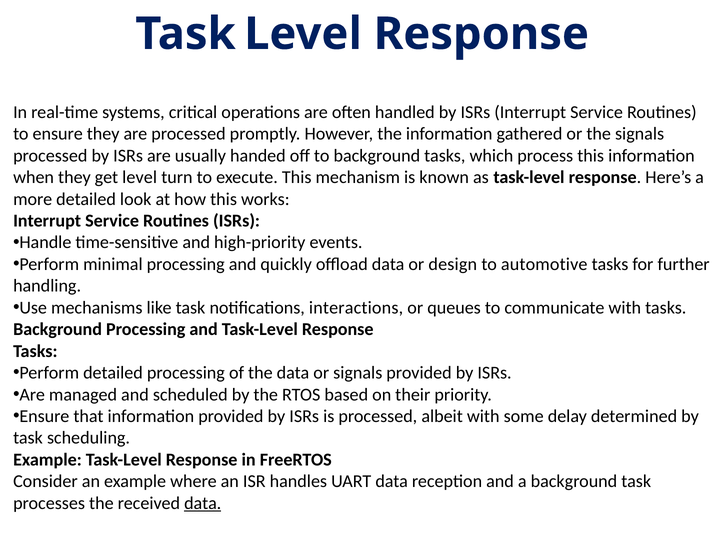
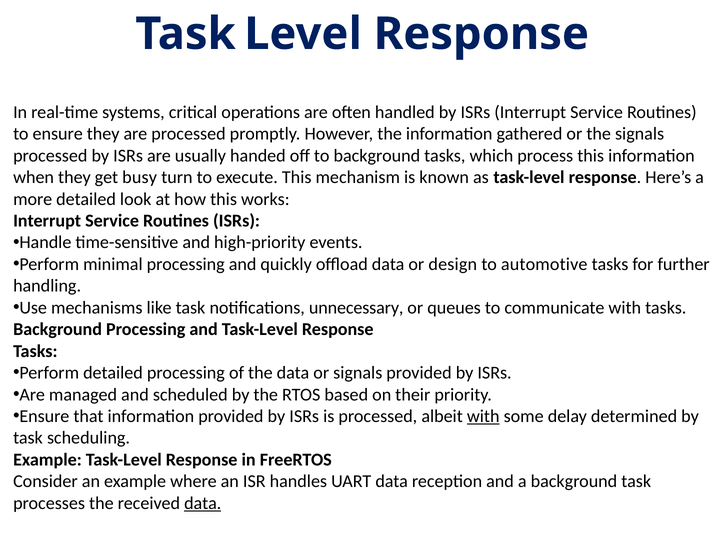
get level: level -> busy
interactions: interactions -> unnecessary
with at (483, 416) underline: none -> present
